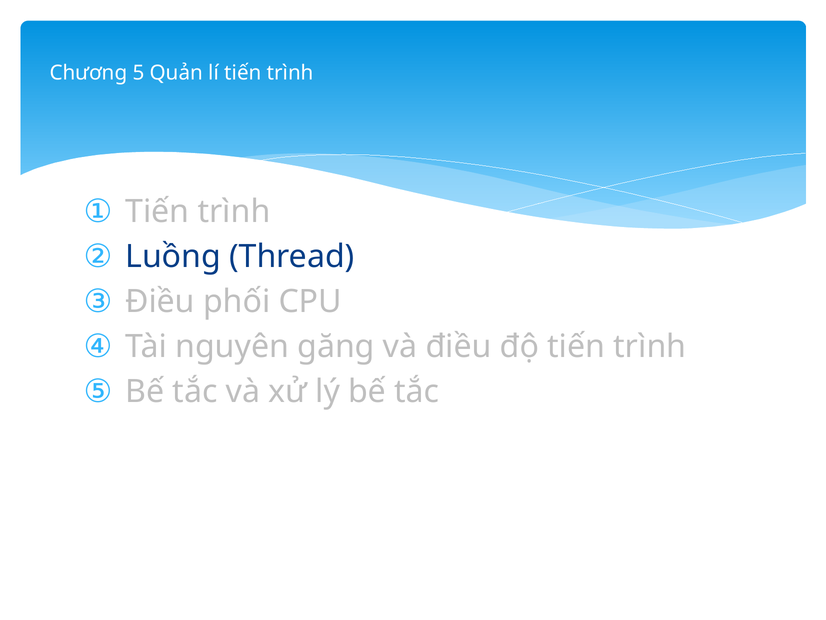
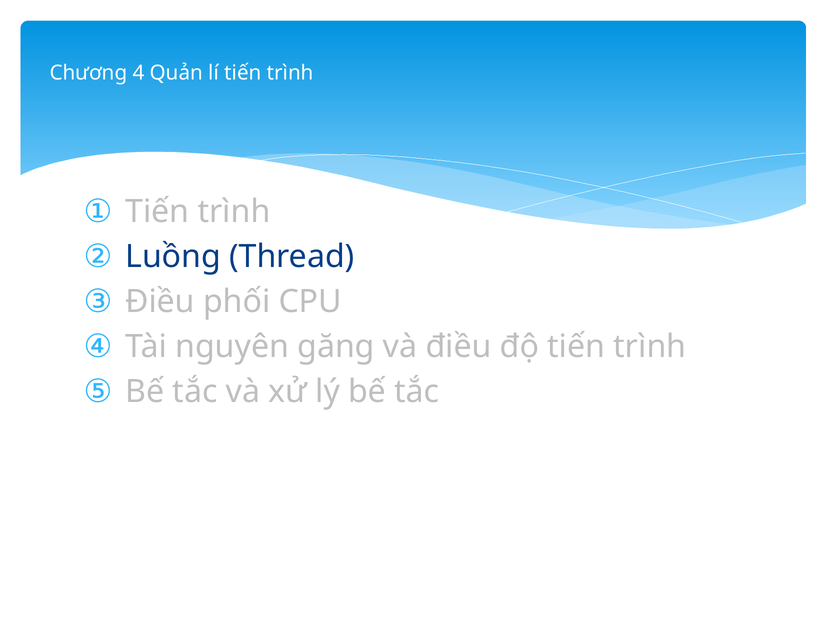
5: 5 -> 4
